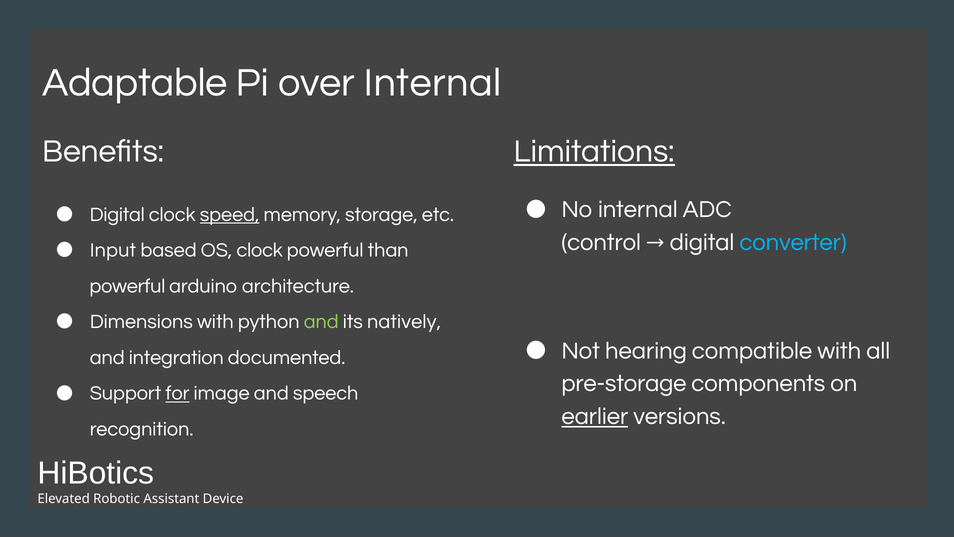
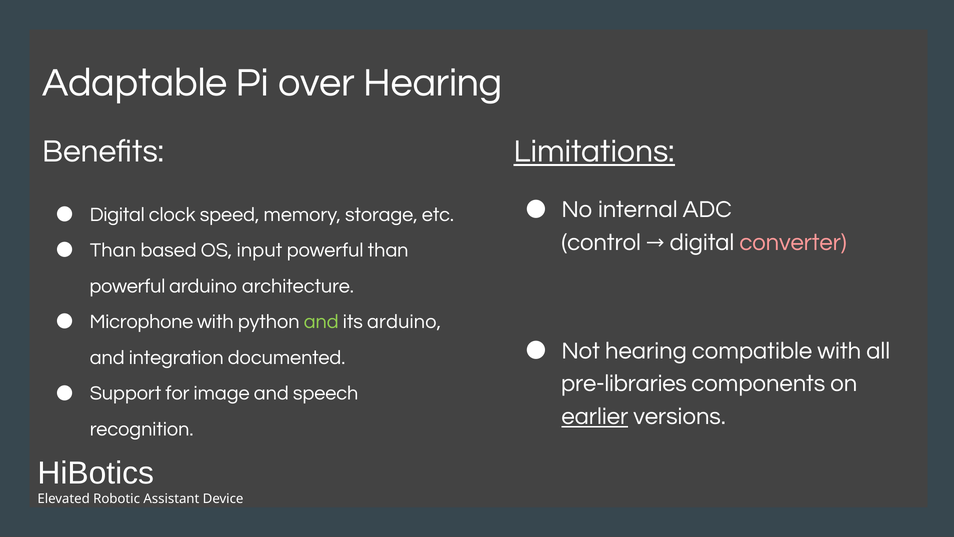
over Internal: Internal -> Hearing
speed underline: present -> none
converter colour: light blue -> pink
Input at (113, 250): Input -> Than
OS clock: clock -> input
Dimensions: Dimensions -> Microphone
its natively: natively -> arduino
pre-storage: pre-storage -> pre-libraries
for underline: present -> none
